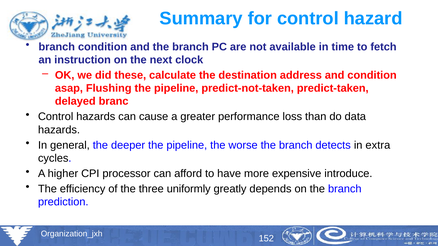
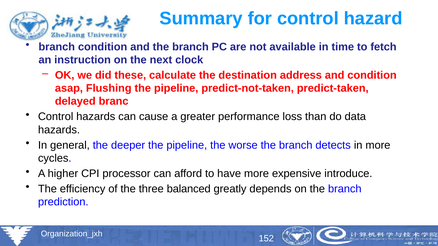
in extra: extra -> more
uniformly: uniformly -> balanced
